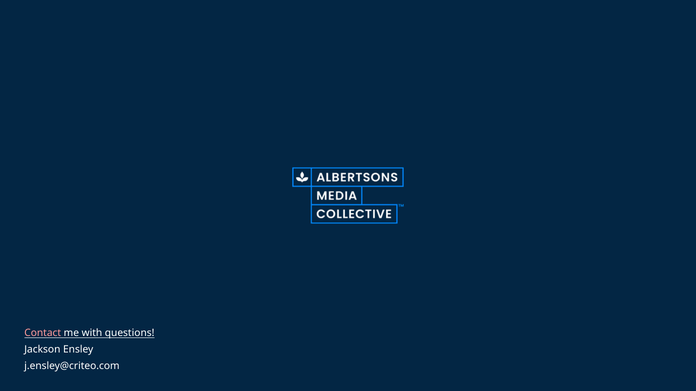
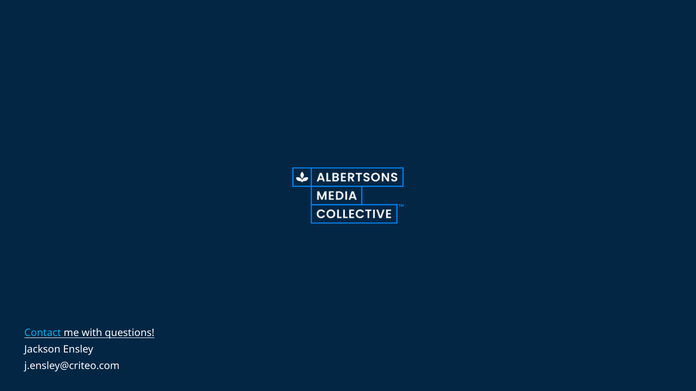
Contact colour: pink -> light blue
